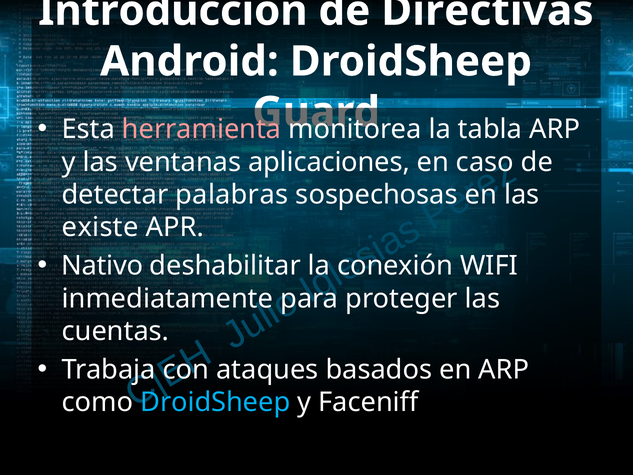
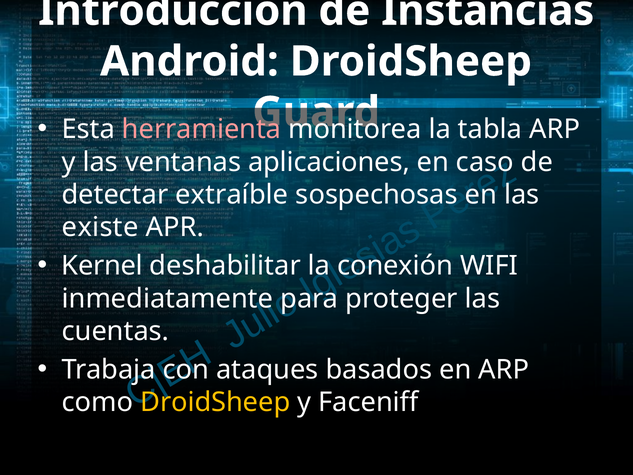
Directivas: Directivas -> Instancias
palabras: palabras -> extraíble
Nativo: Nativo -> Kernel
DroidSheep at (215, 402) colour: light blue -> yellow
